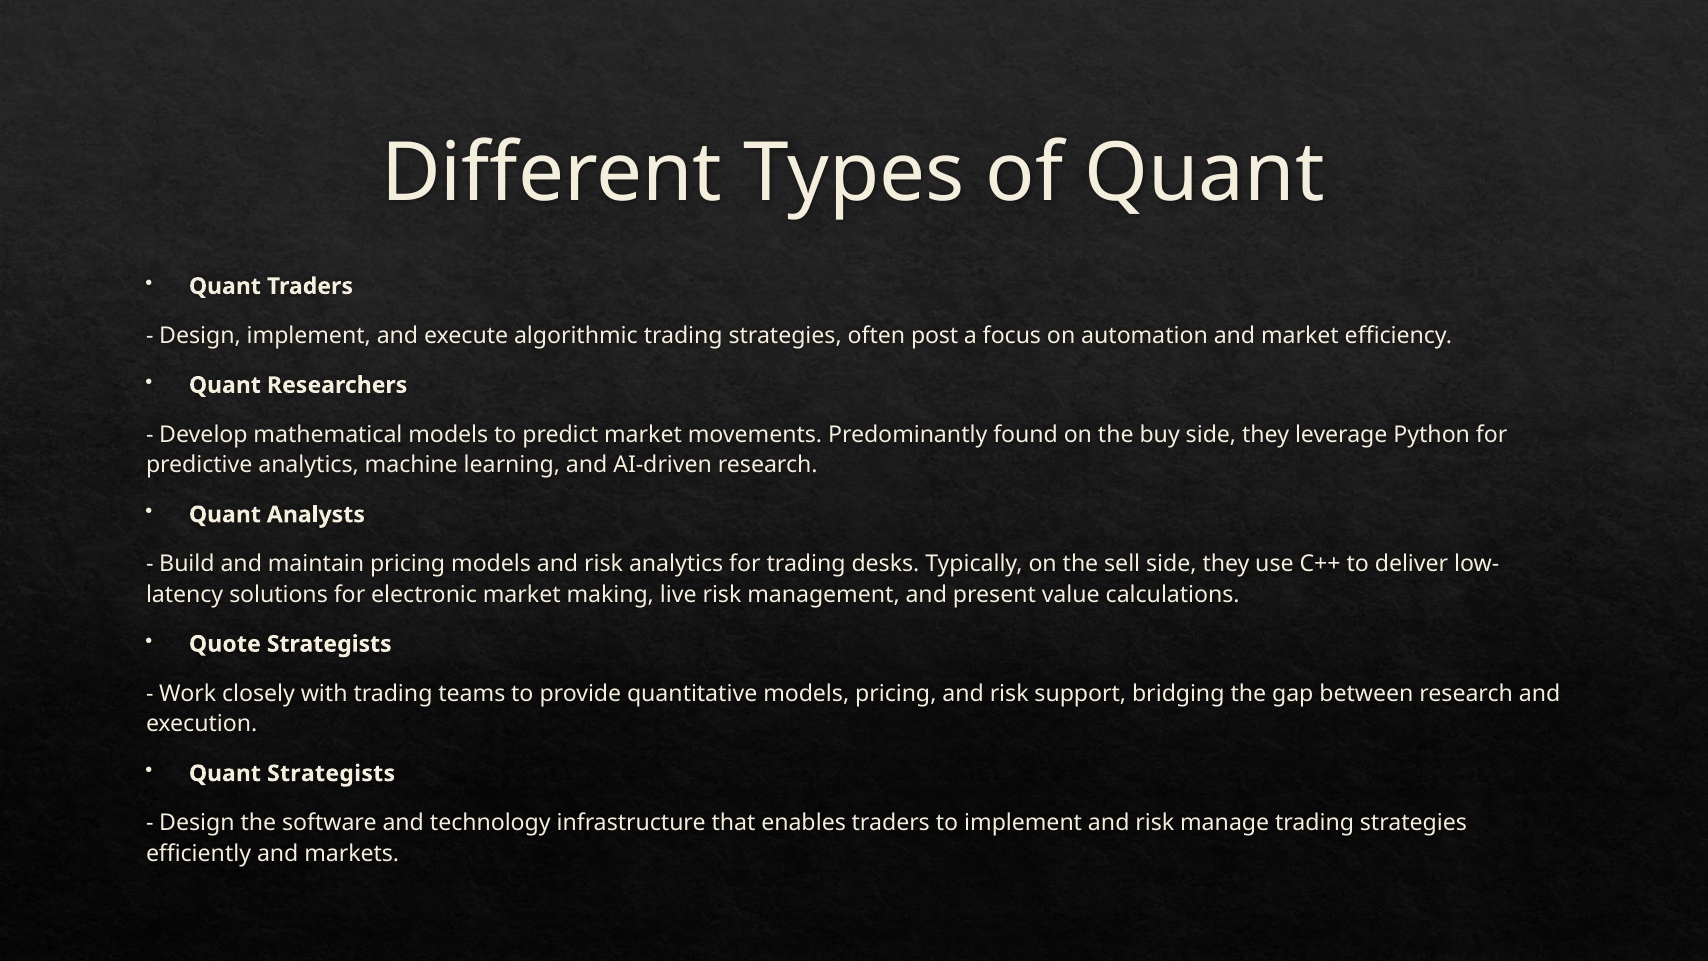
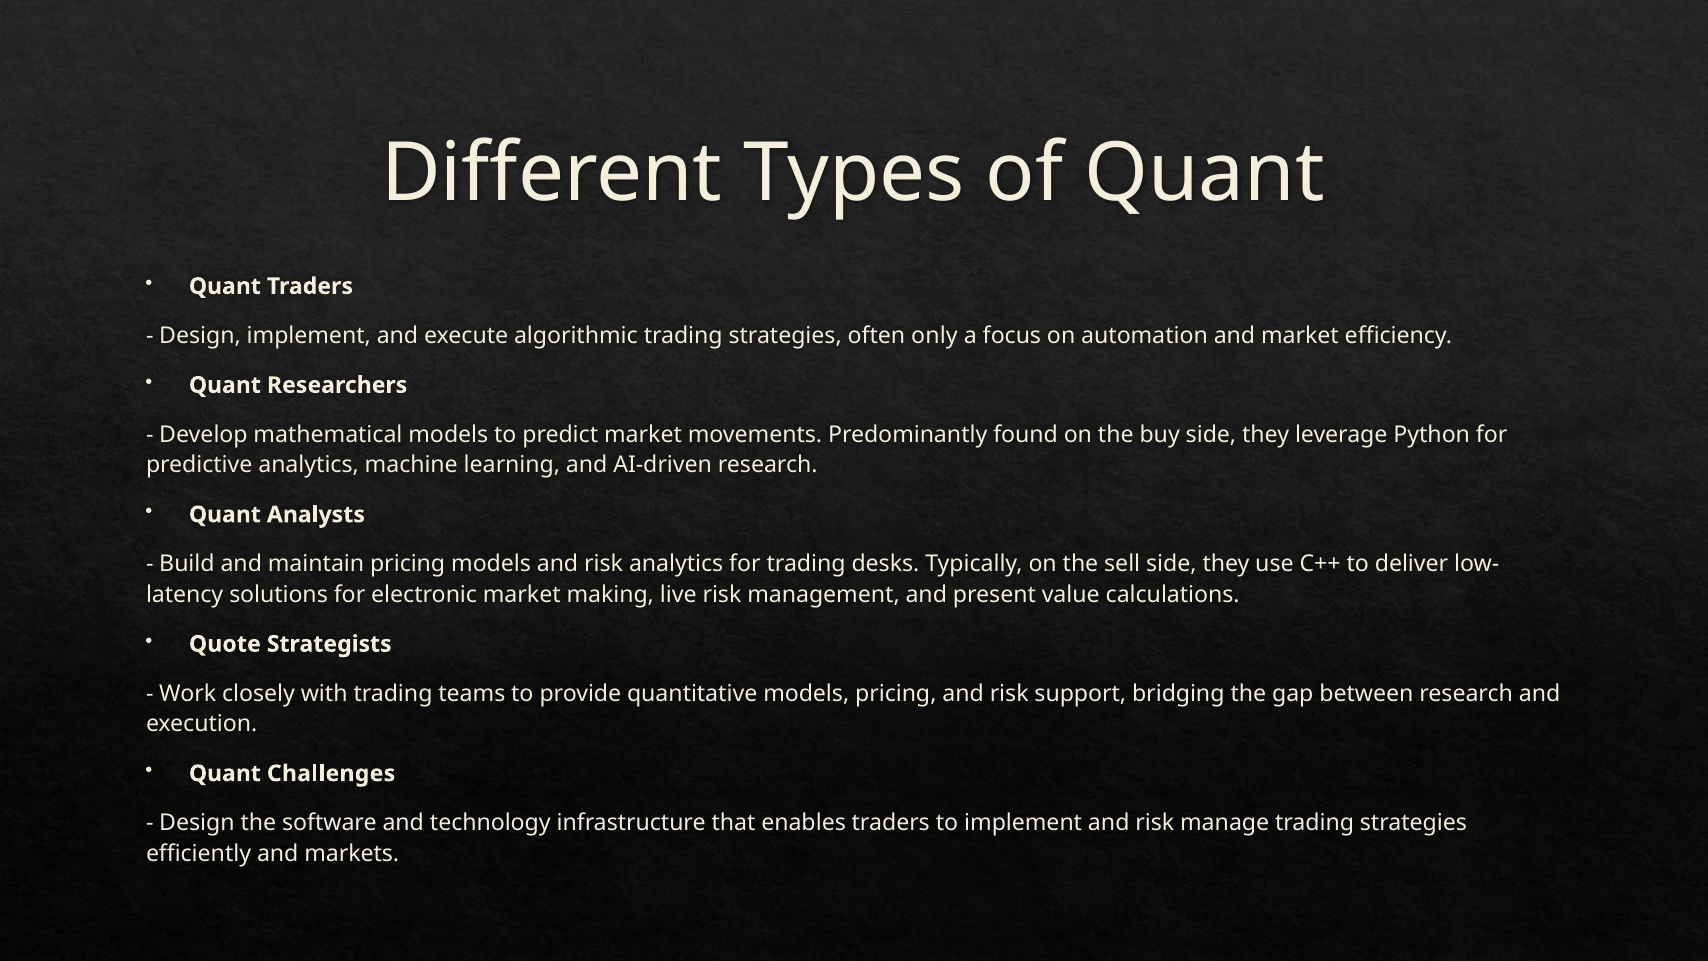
post: post -> only
Quant Strategists: Strategists -> Challenges
